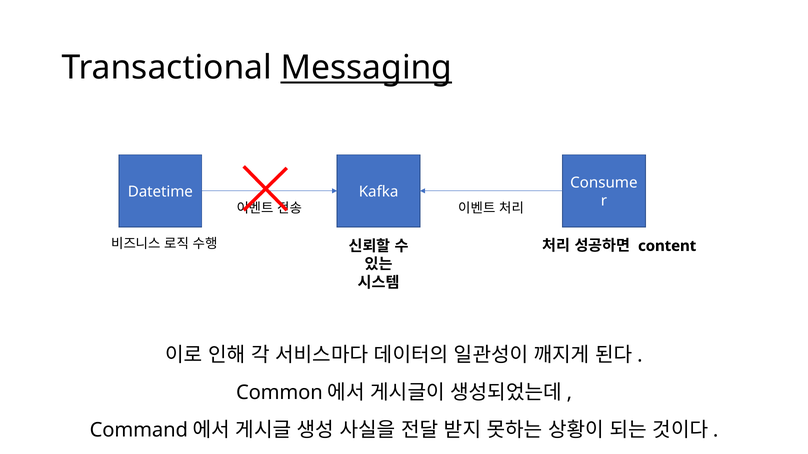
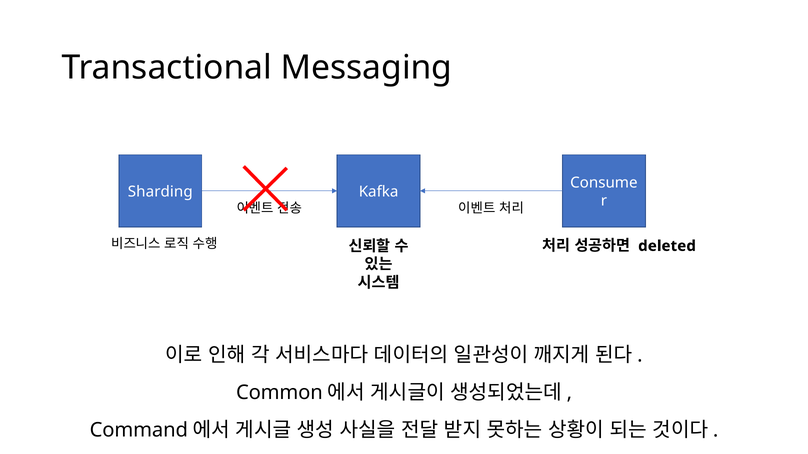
Messaging underline: present -> none
Datetime: Datetime -> Sharding
content: content -> deleted
